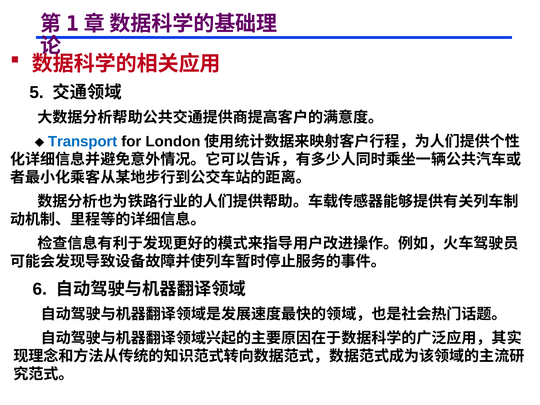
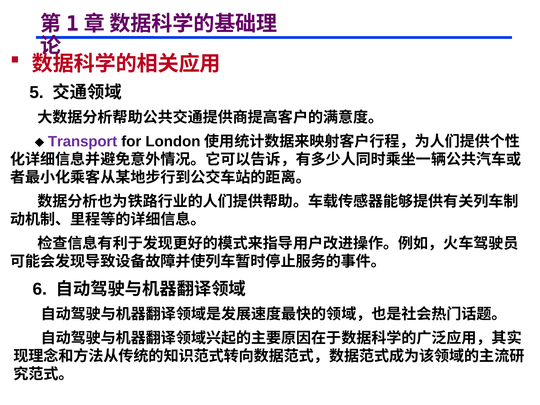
Transport colour: blue -> purple
